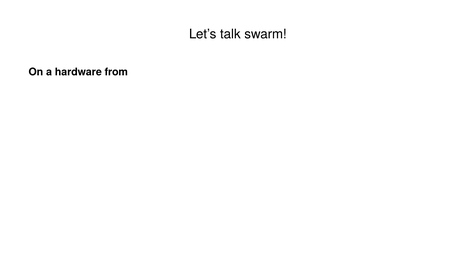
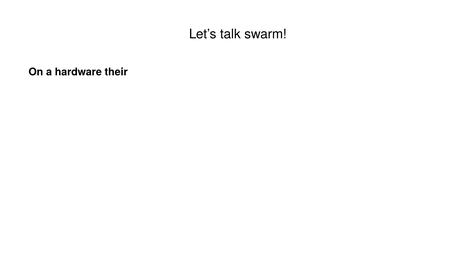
from: from -> their
